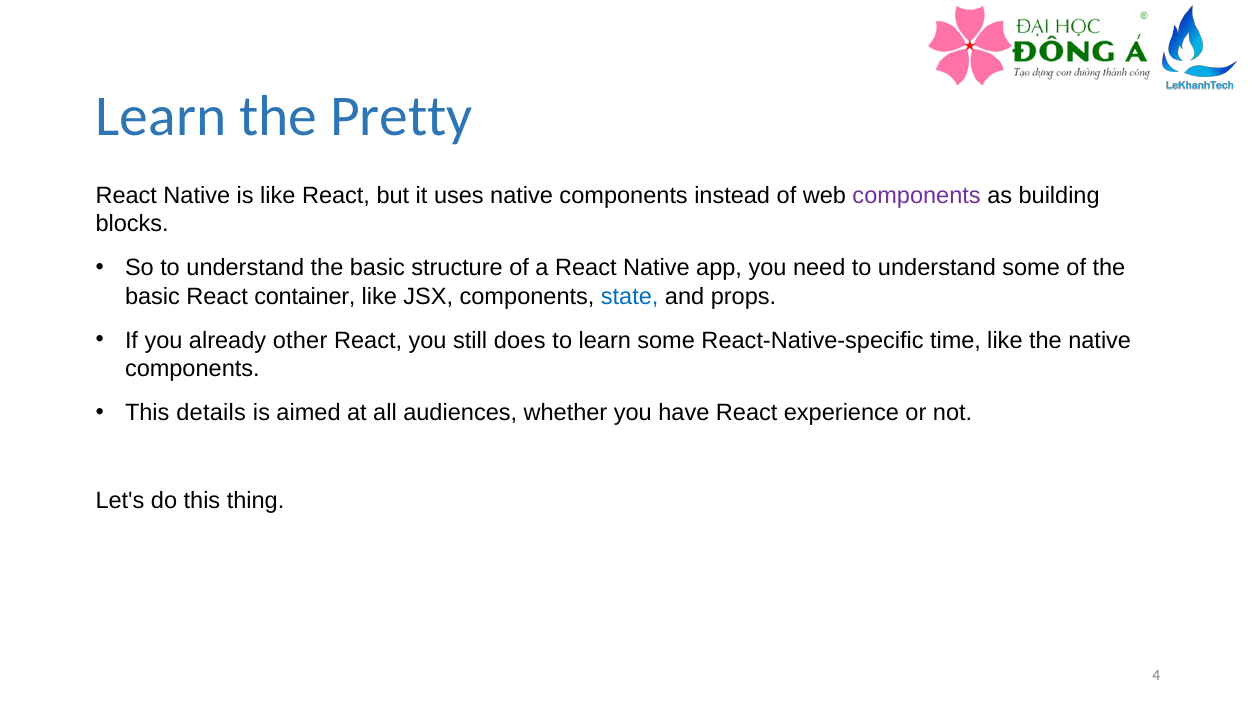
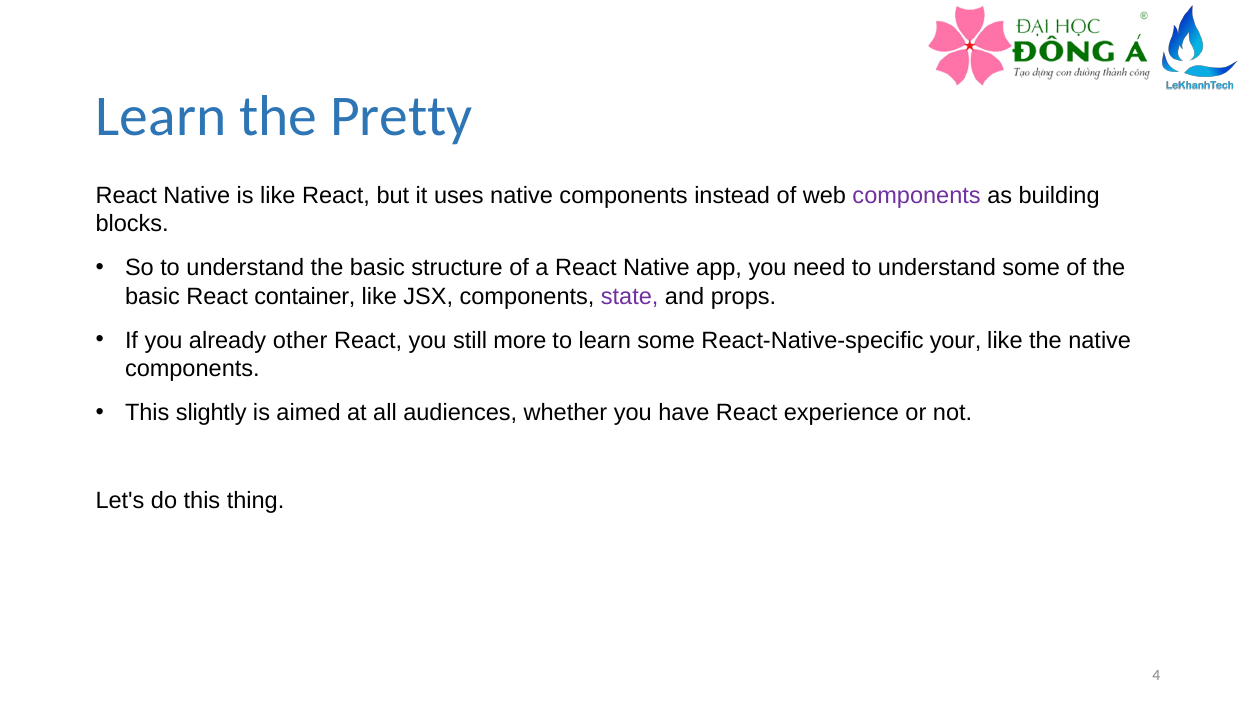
state colour: blue -> purple
does: does -> more
time: time -> your
details: details -> slightly
